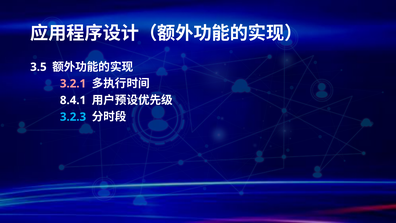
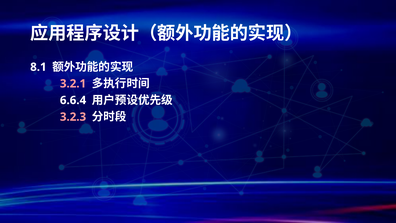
3.5: 3.5 -> 8.1
8.4.1: 8.4.1 -> 6.6.4
3.2.3 colour: light blue -> pink
